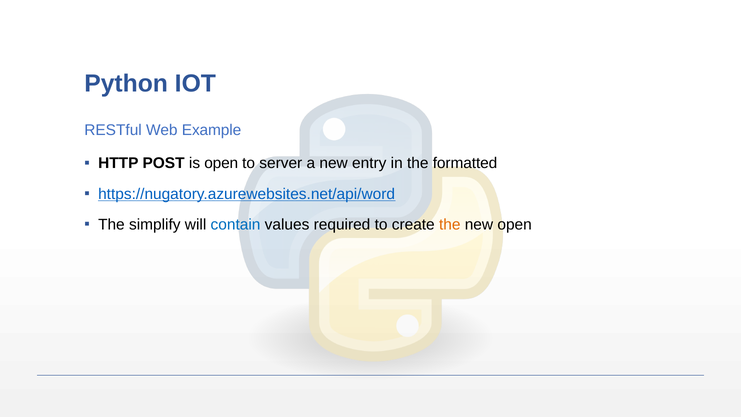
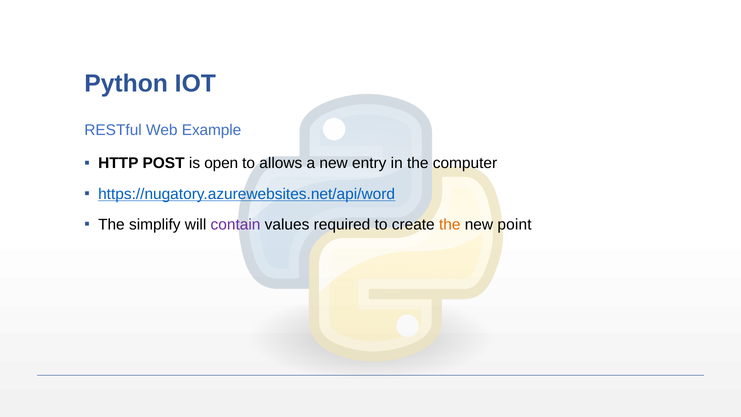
server: server -> allows
formatted: formatted -> computer
contain colour: blue -> purple
new open: open -> point
